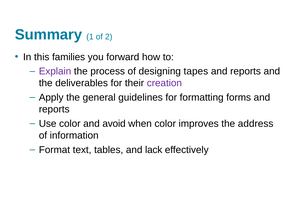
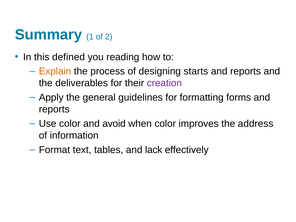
families: families -> defined
forward: forward -> reading
Explain colour: purple -> orange
tapes: tapes -> starts
